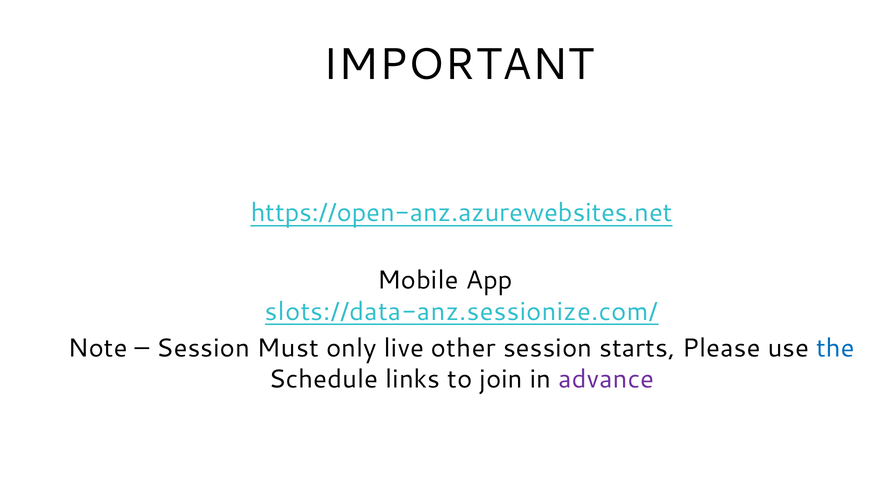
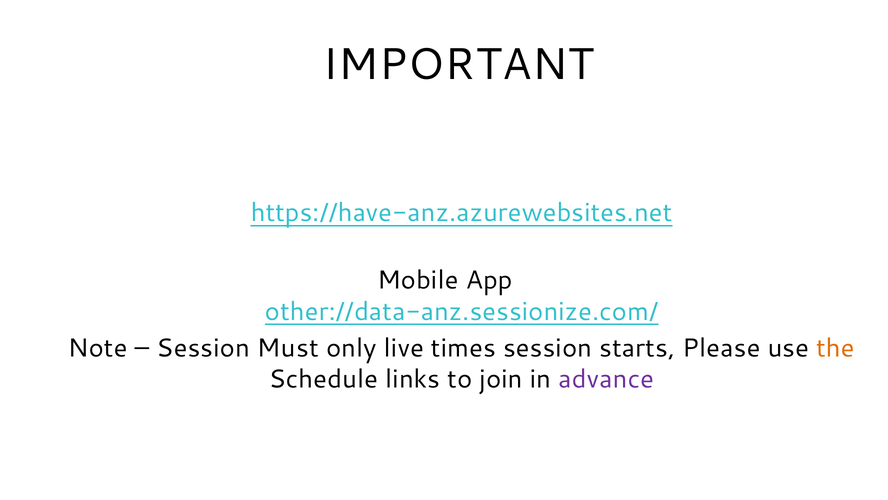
https://open-anz.azurewebsites.net: https://open-anz.azurewebsites.net -> https://have-anz.azurewebsites.net
slots://data-anz.sessionize.com/: slots://data-anz.sessionize.com/ -> other://data-anz.sessionize.com/
other: other -> times
the colour: blue -> orange
